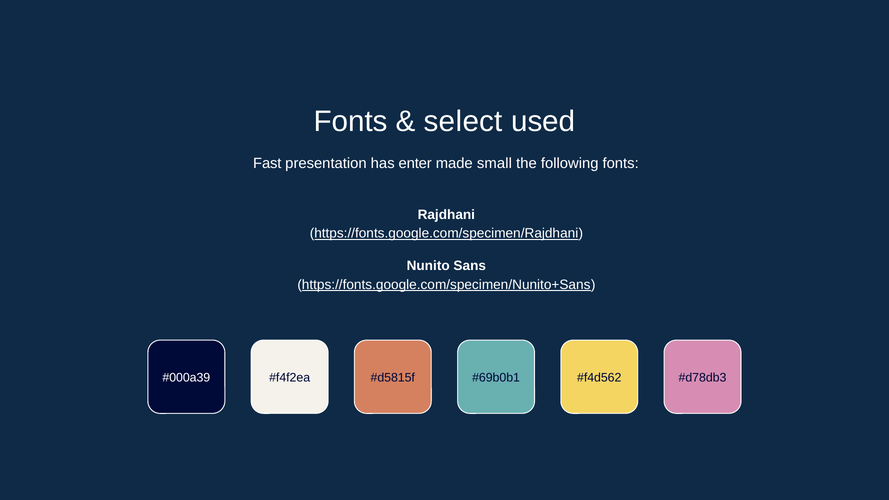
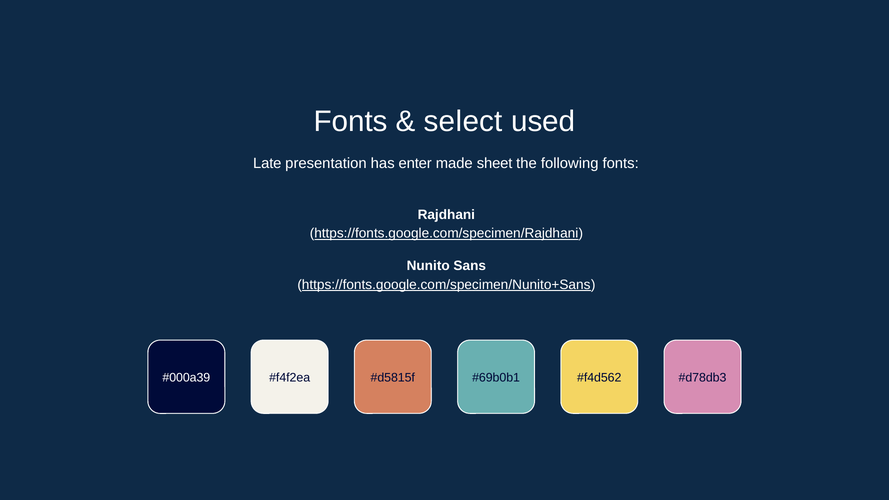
Fast: Fast -> Late
small: small -> sheet
